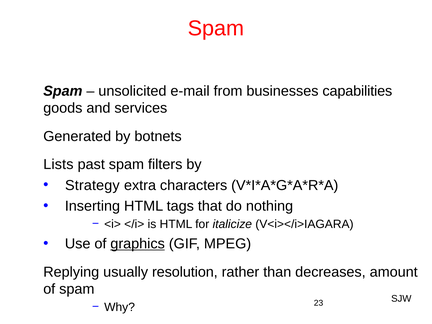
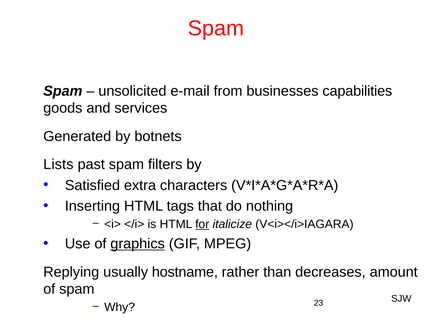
Strategy: Strategy -> Satisfied
for underline: none -> present
resolution: resolution -> hostname
